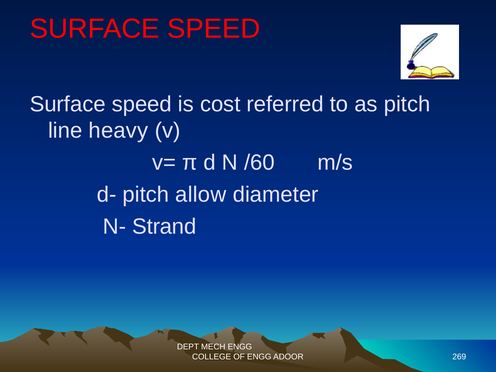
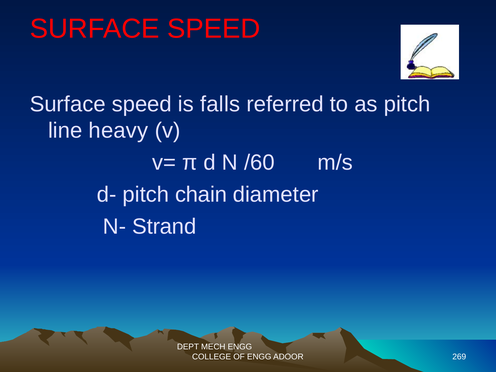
cost: cost -> falls
allow: allow -> chain
